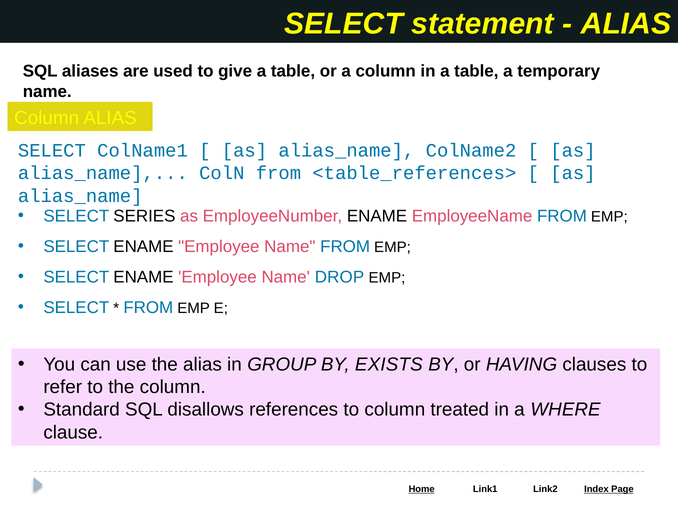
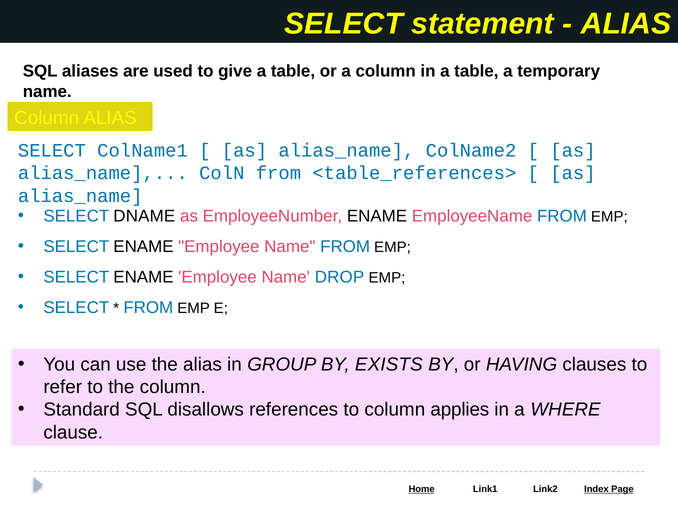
SERIES: SERIES -> DNAME
treated: treated -> applies
